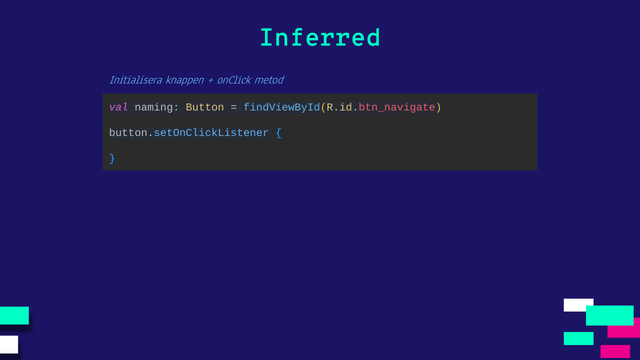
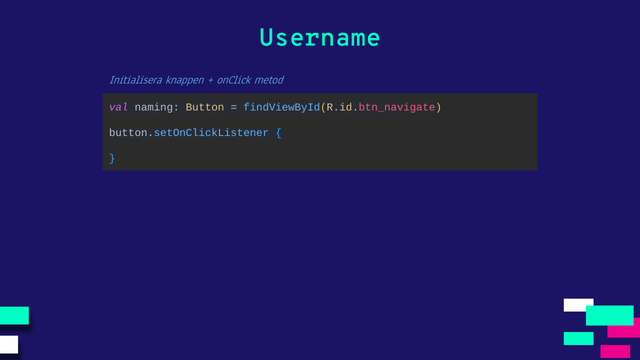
Inferred: Inferred -> Username
